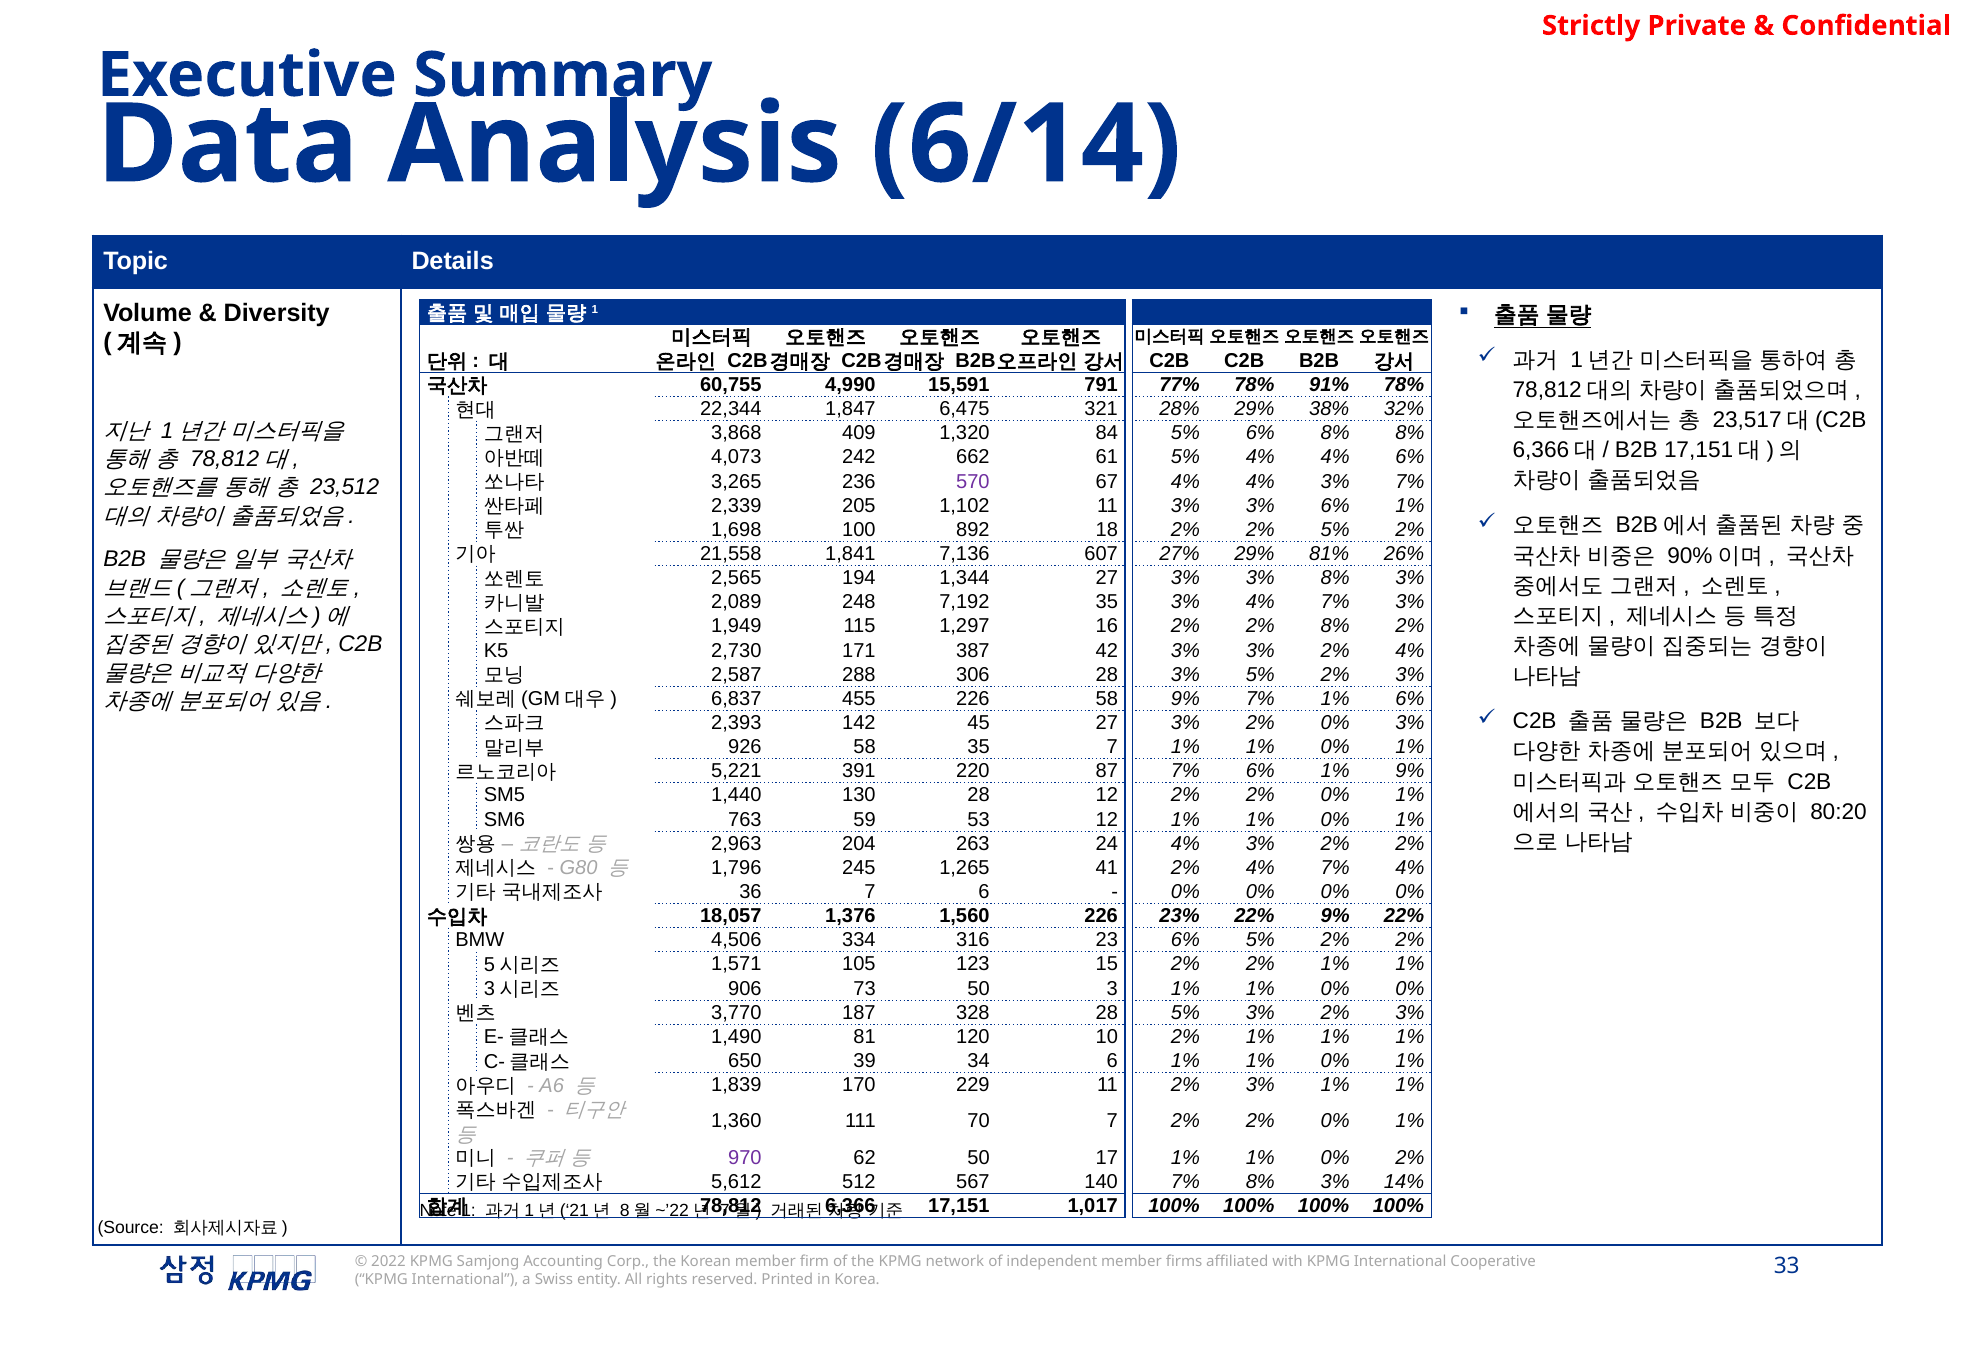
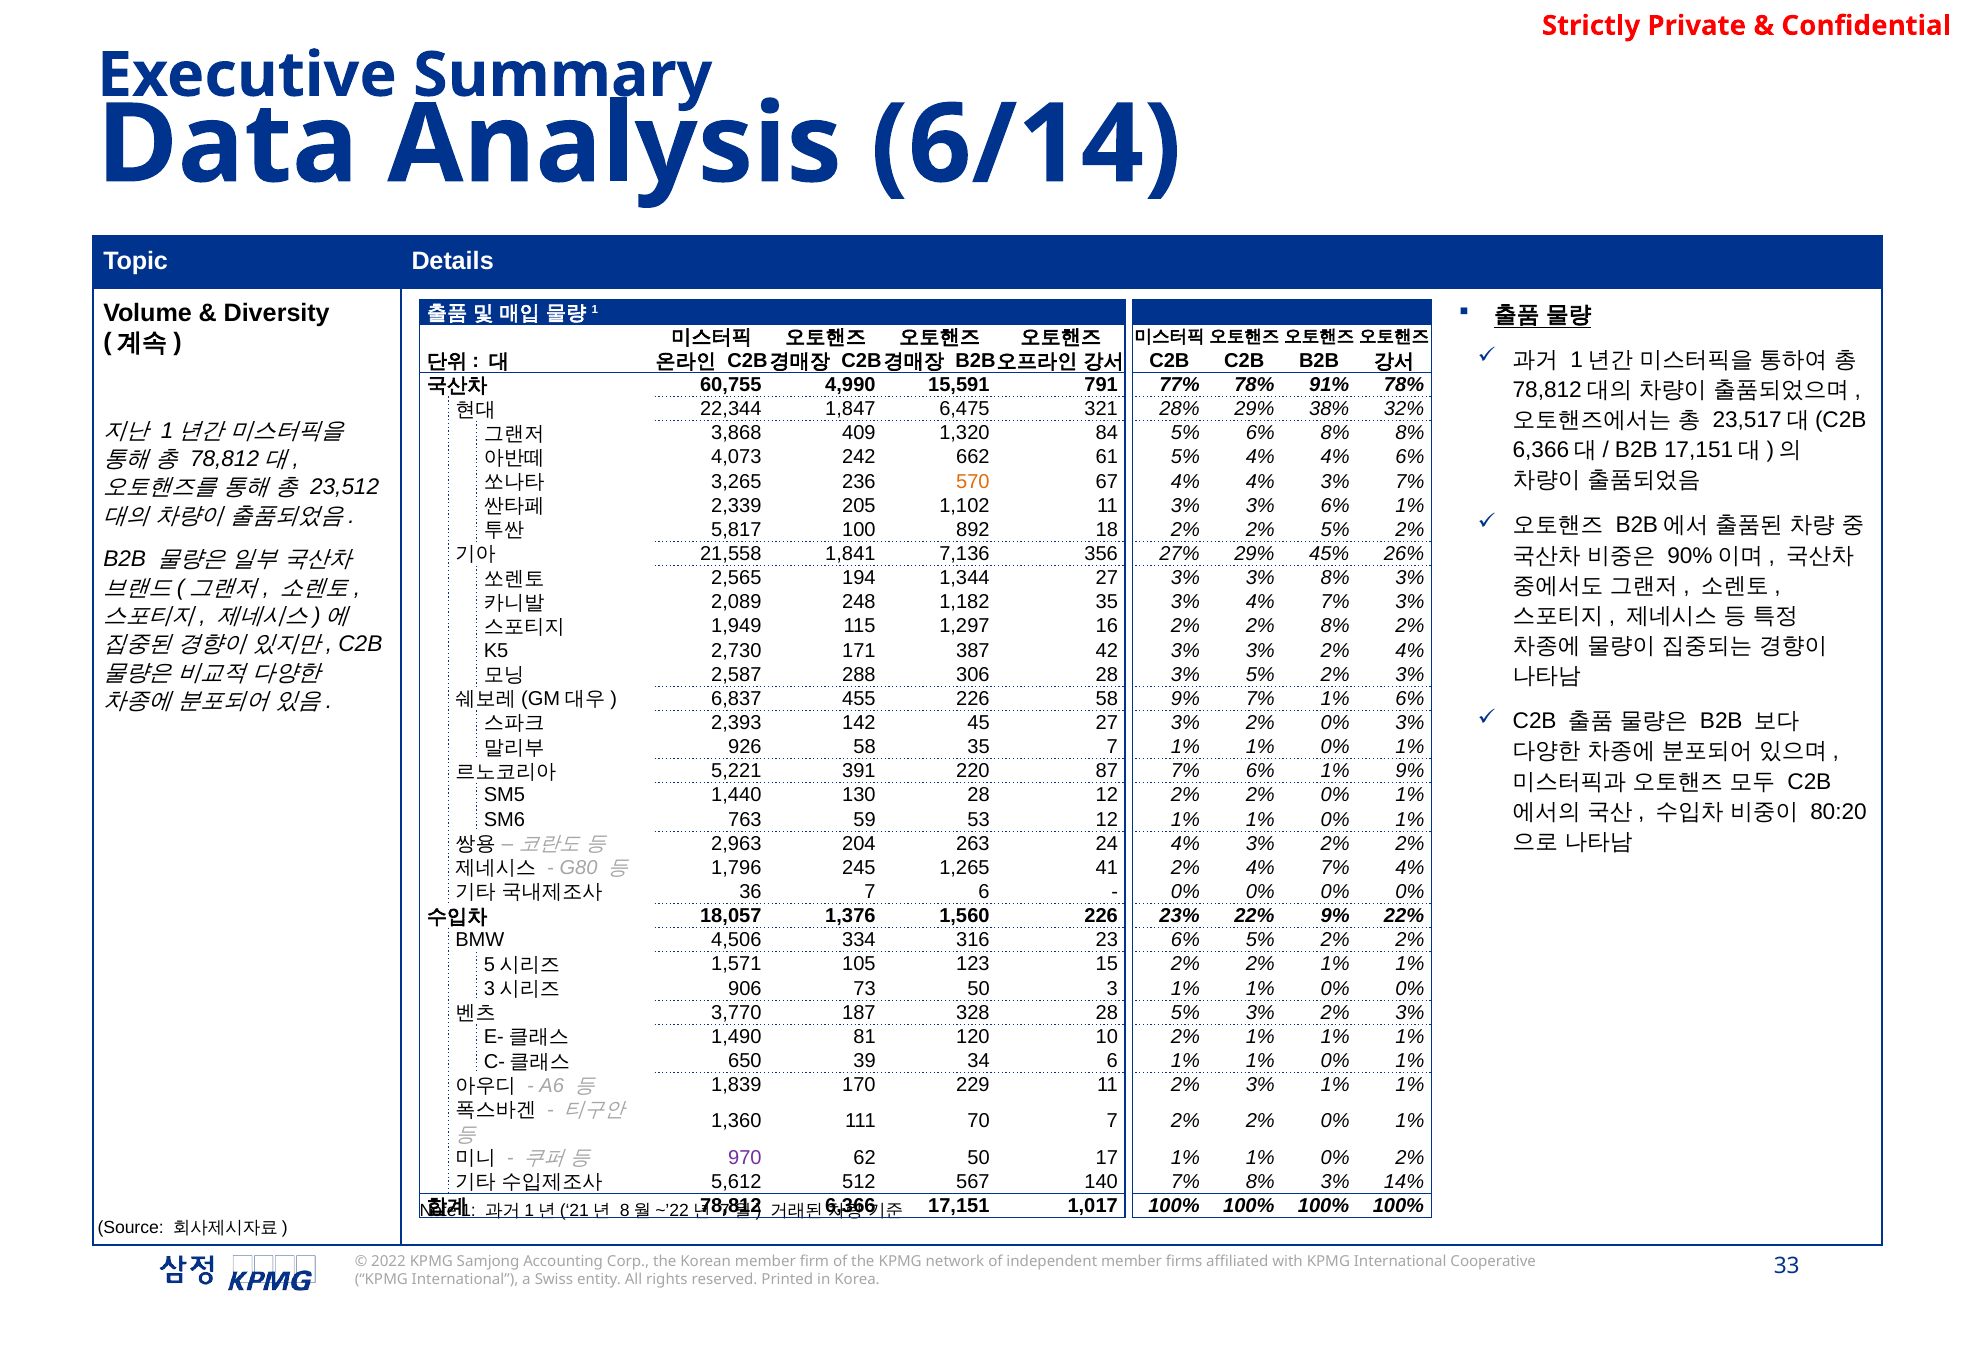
570 colour: purple -> orange
1,698: 1,698 -> 5,817
607: 607 -> 356
81%: 81% -> 45%
7,192: 7,192 -> 1,182
